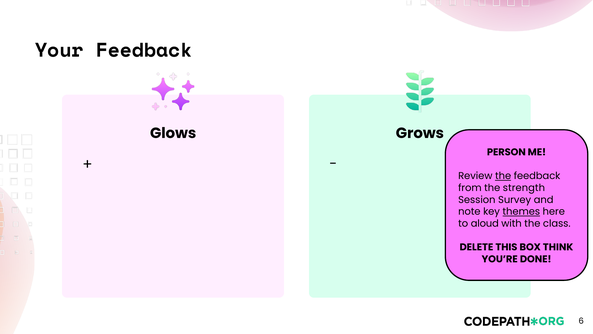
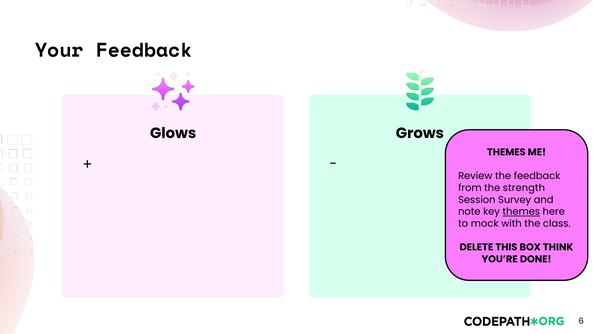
PERSON at (506, 152): PERSON -> THEMES
the at (503, 176) underline: present -> none
aloud: aloud -> mock
